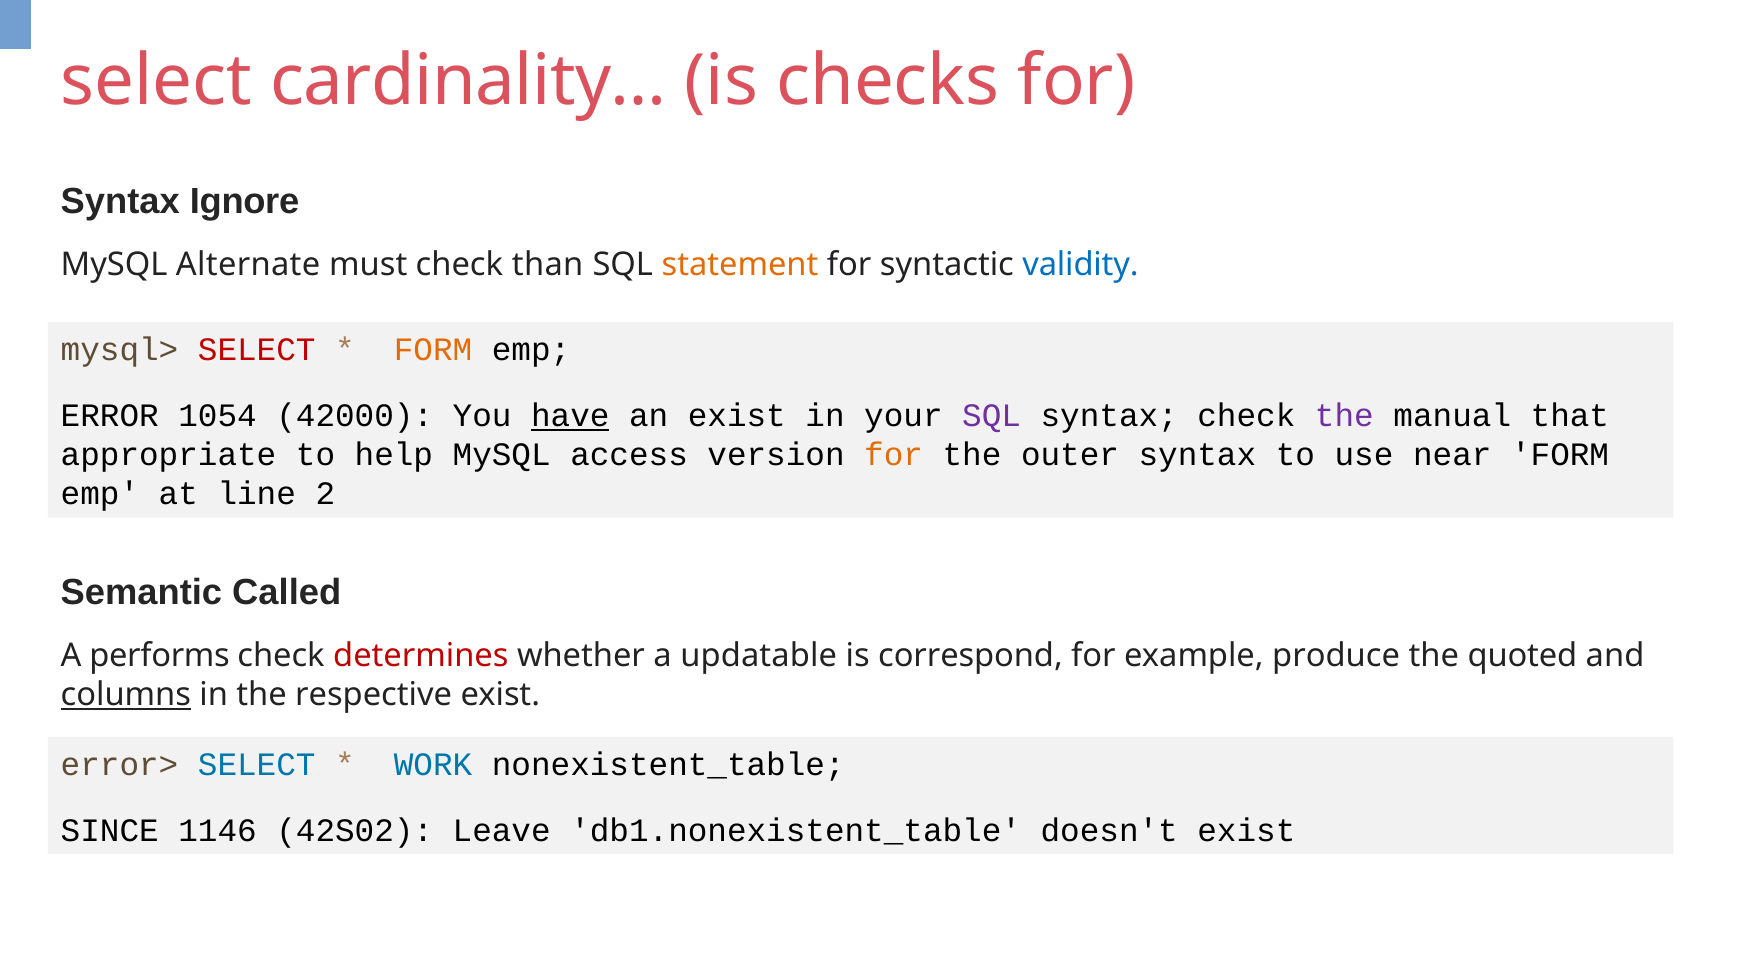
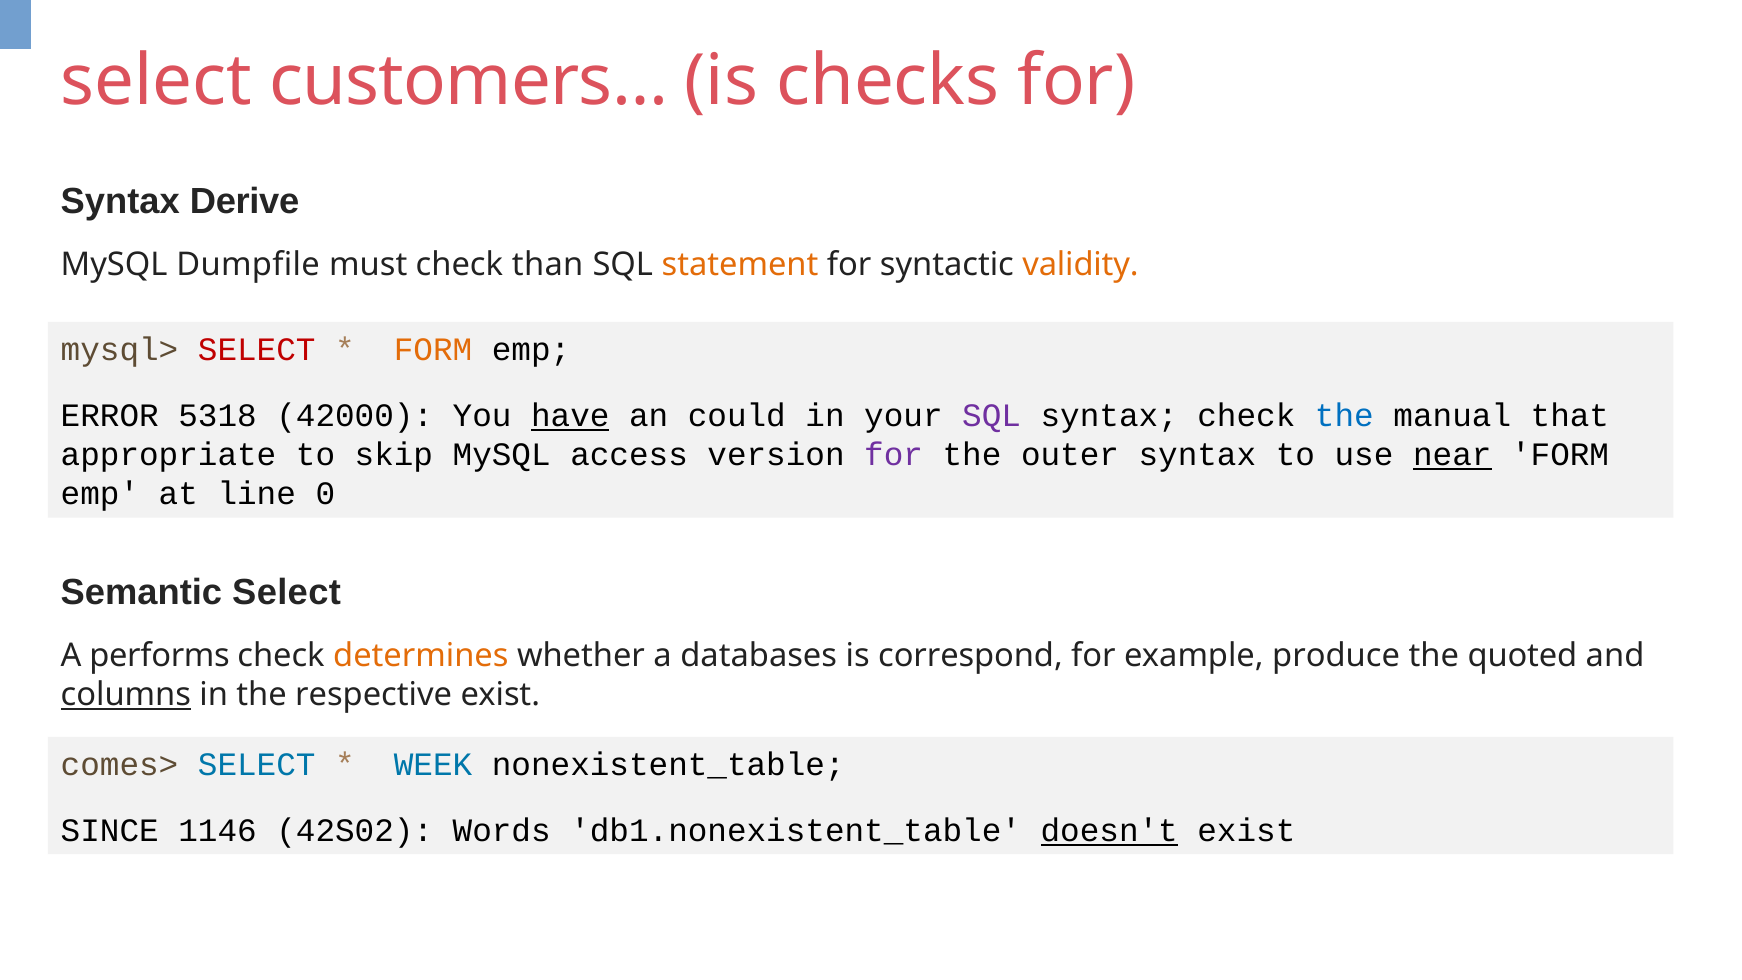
cardinality…: cardinality… -> customers…
Ignore: Ignore -> Derive
Alternate: Alternate -> Dumpfile
validity colour: blue -> orange
1054: 1054 -> 5318
an exist: exist -> could
the at (1344, 415) colour: purple -> blue
help: help -> skip
for at (894, 455) colour: orange -> purple
near underline: none -> present
2: 2 -> 0
Semantic Called: Called -> Select
determines colour: red -> orange
updatable: updatable -> databases
error>: error> -> comes>
WORK: WORK -> WEEK
Leave: Leave -> Words
doesn't underline: none -> present
